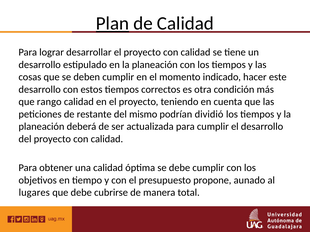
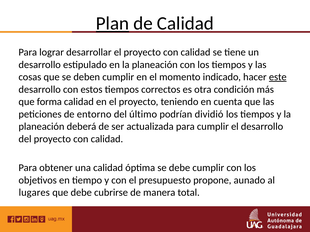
este underline: none -> present
rango: rango -> forma
restante: restante -> entorno
mismo: mismo -> último
